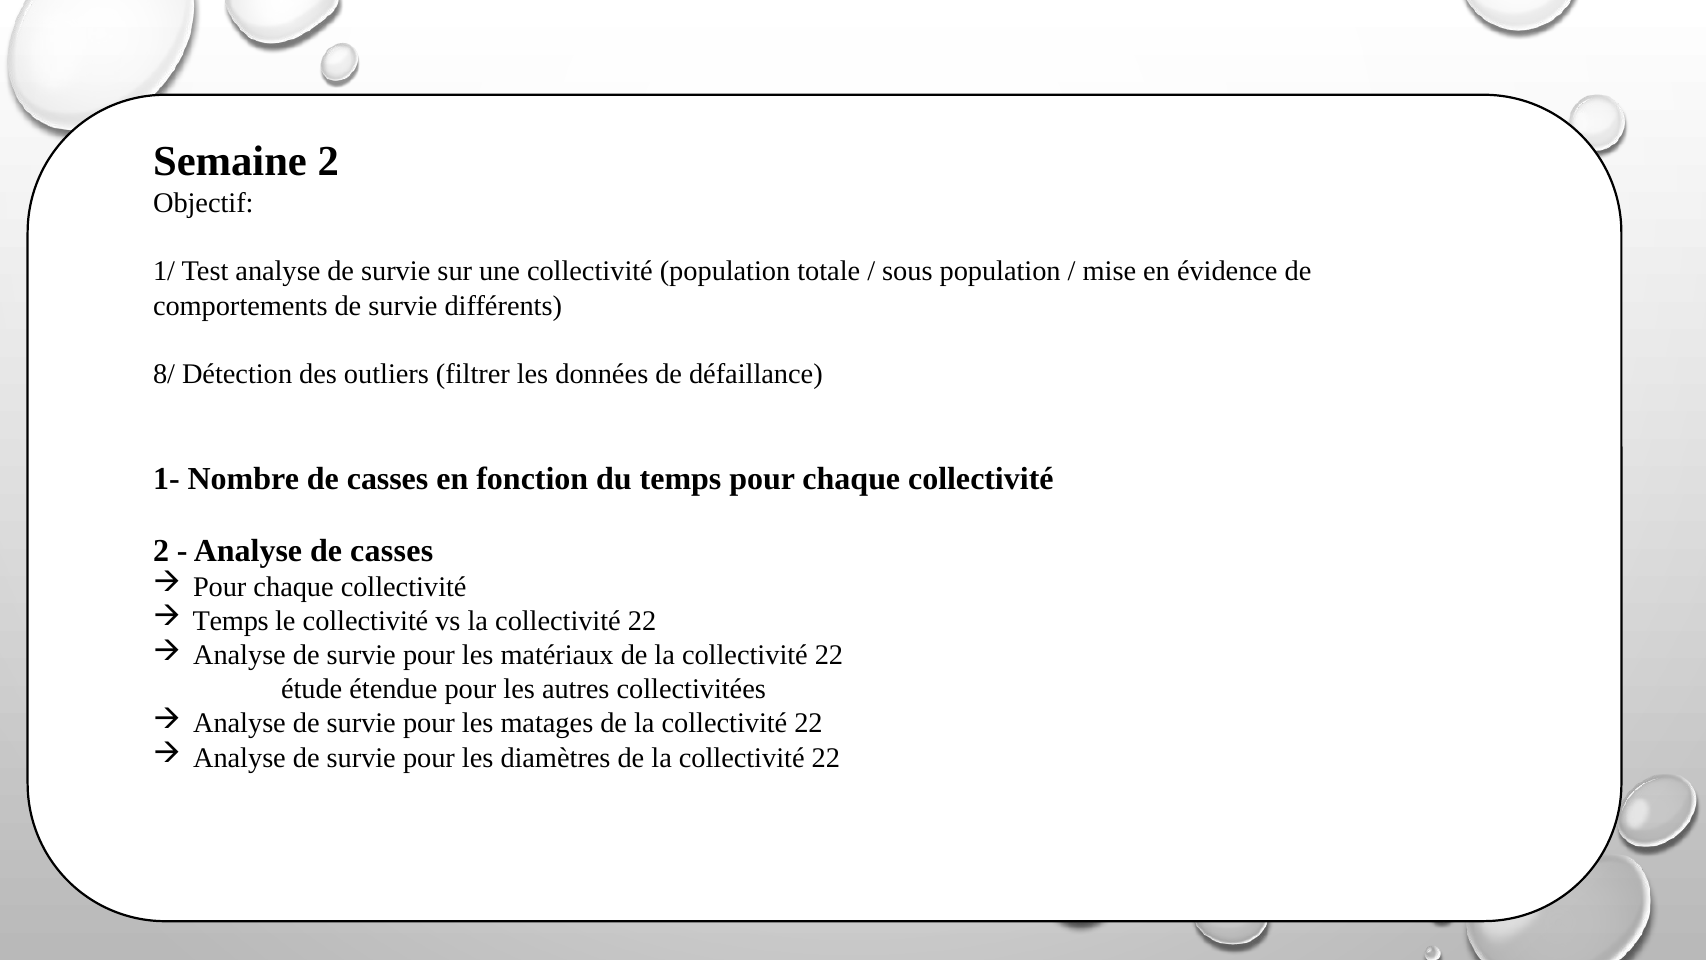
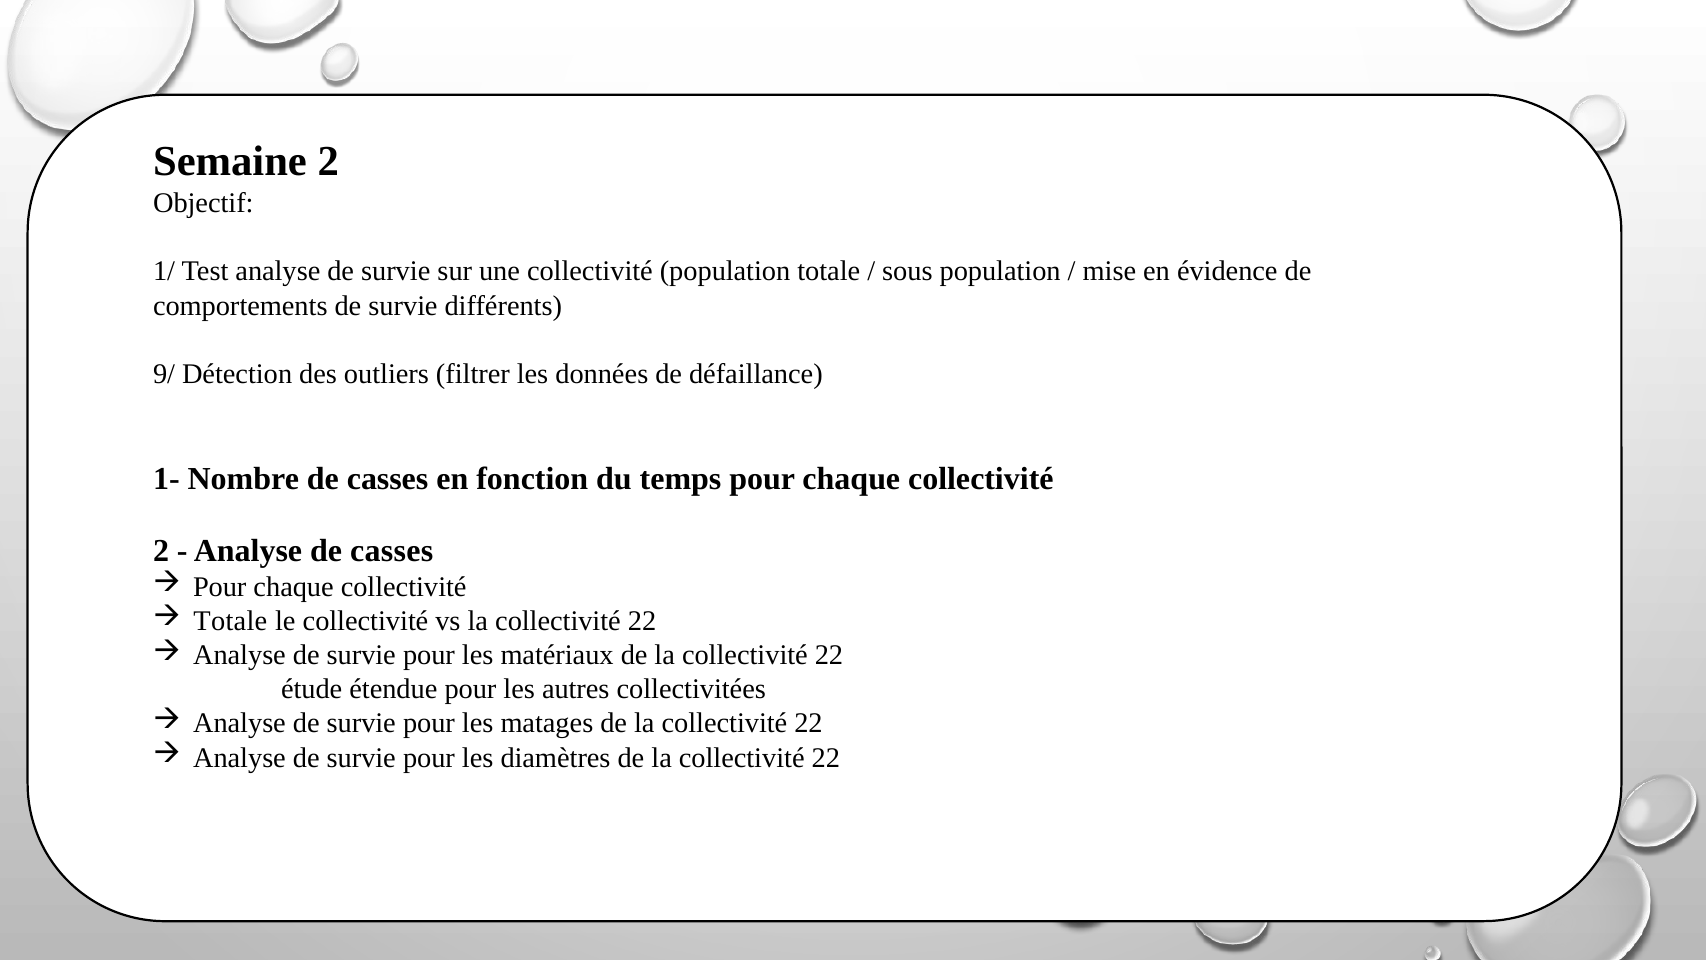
8/: 8/ -> 9/
Temps at (231, 621): Temps -> Totale
